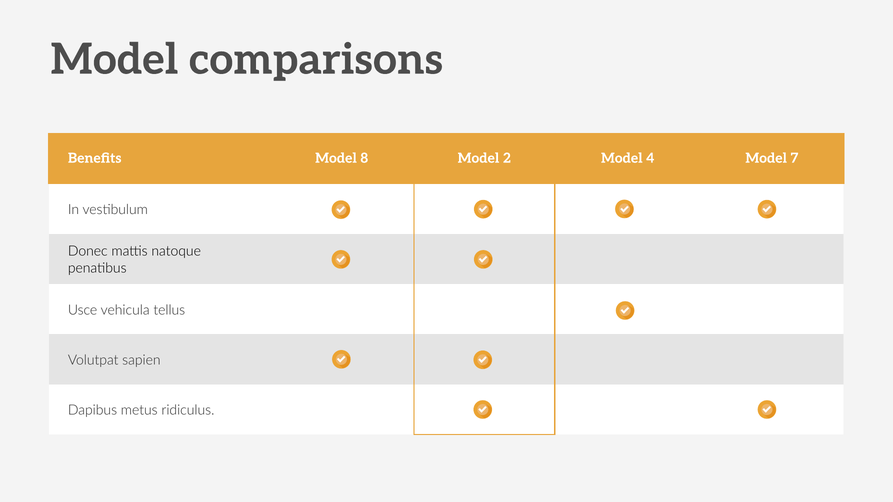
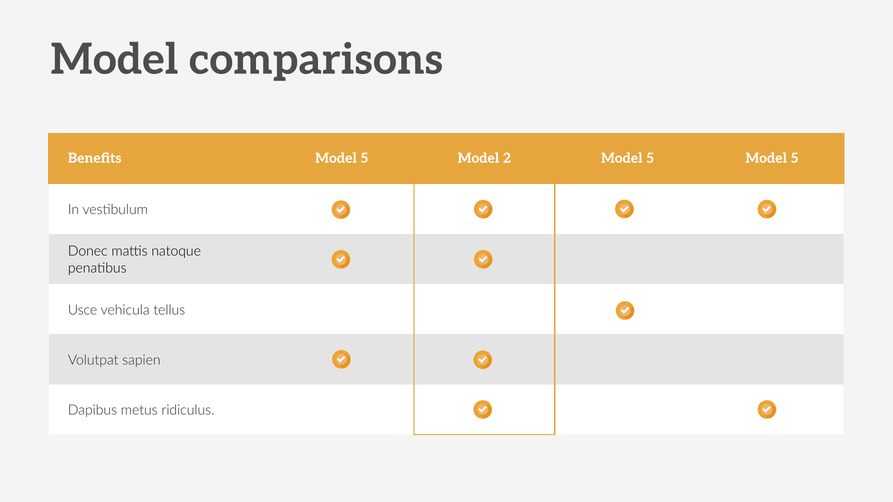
Benefits Model 8: 8 -> 5
2 Model 4: 4 -> 5
7 at (794, 158): 7 -> 5
